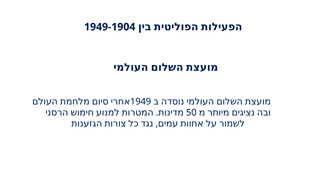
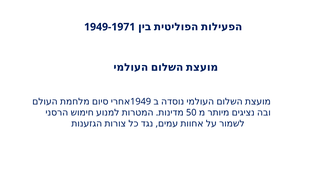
1949-1904: 1949-1904 -> 1949-1971
